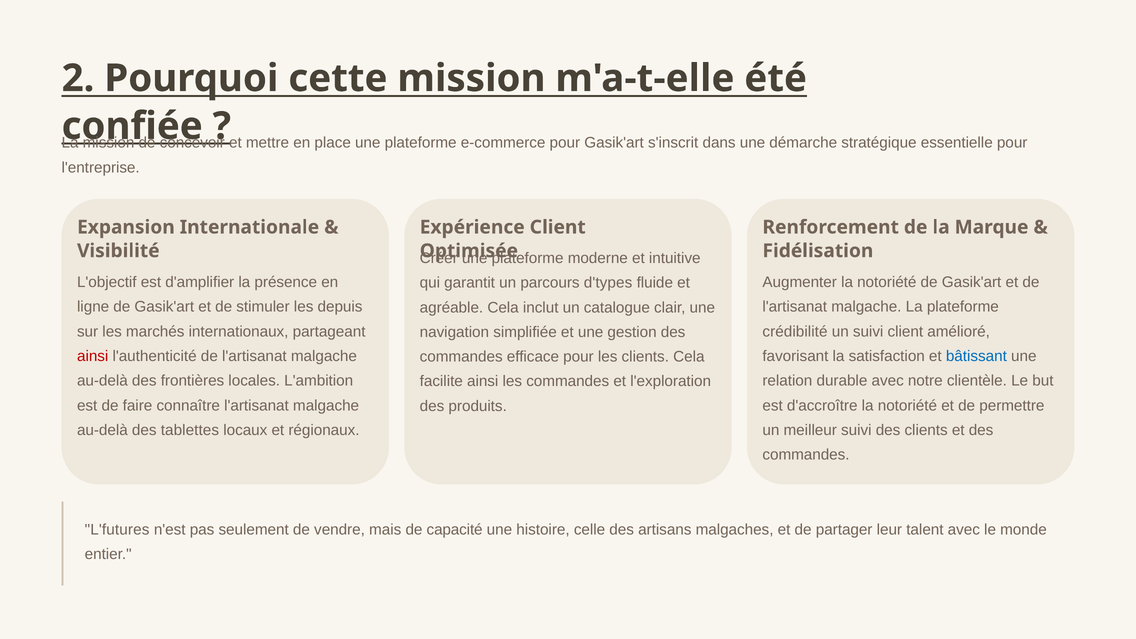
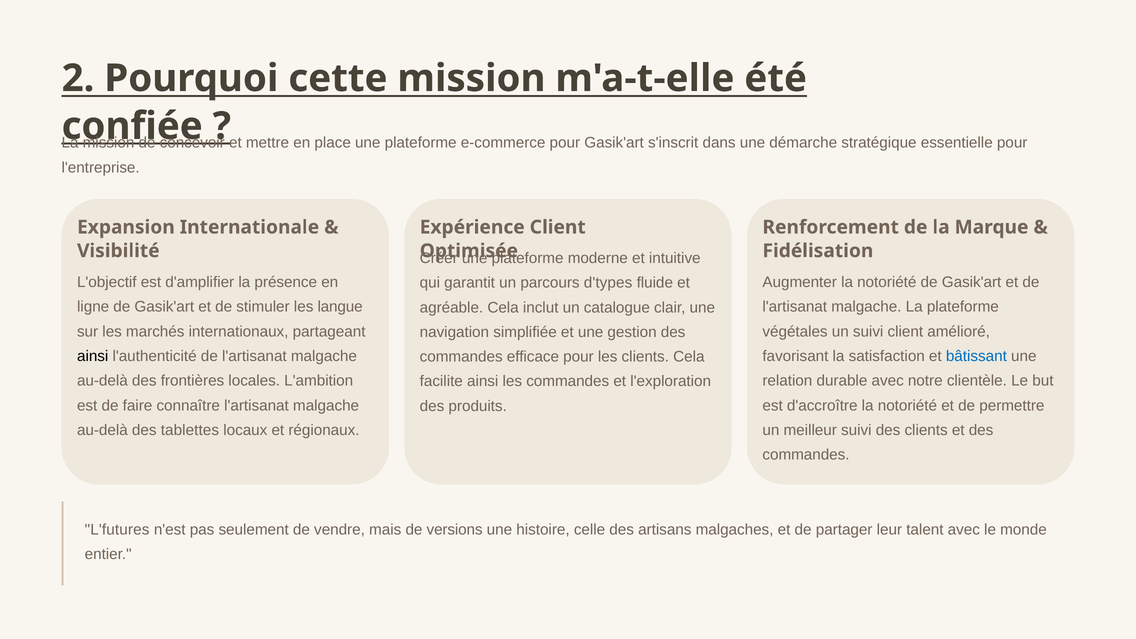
depuis: depuis -> langue
crédibilité: crédibilité -> végétales
ainsi at (93, 356) colour: red -> black
capacité: capacité -> versions
